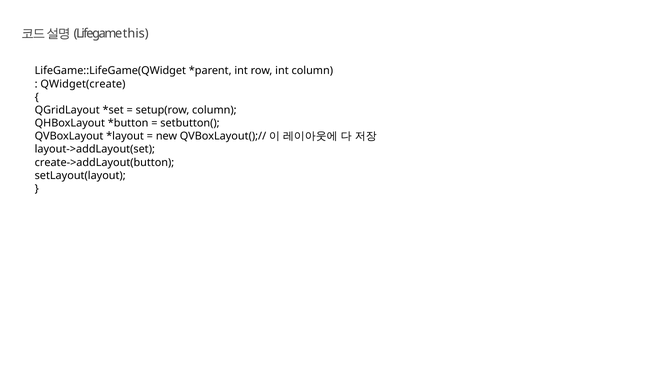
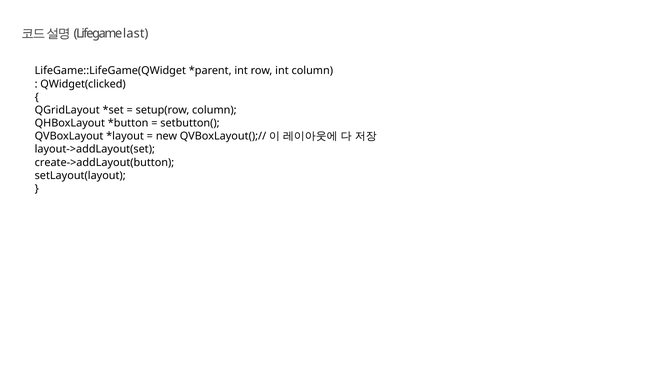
this: this -> last
QWidget(create: QWidget(create -> QWidget(clicked
